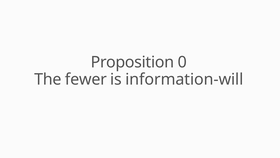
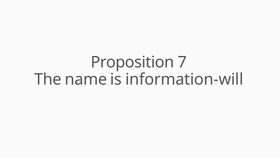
0: 0 -> 7
fewer: fewer -> name
